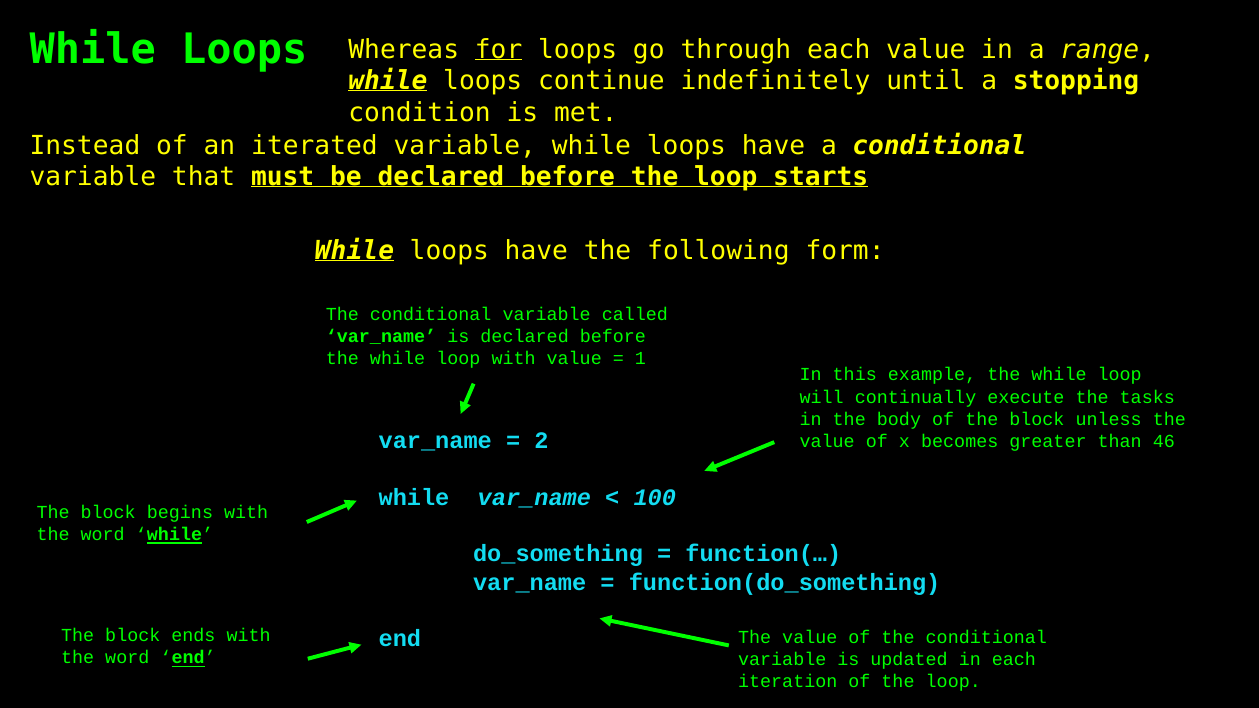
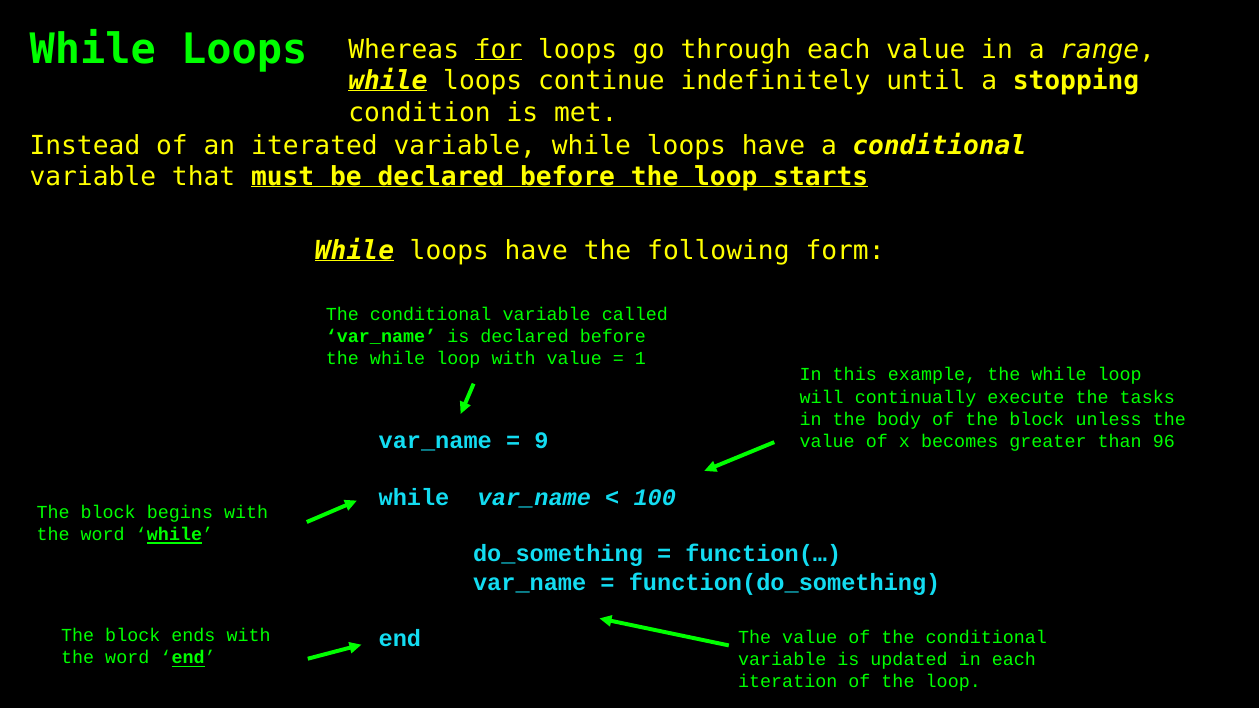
2: 2 -> 9
46: 46 -> 96
